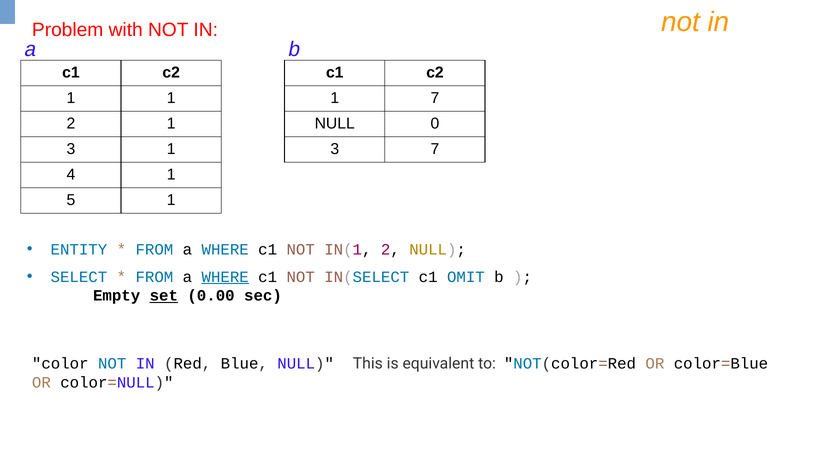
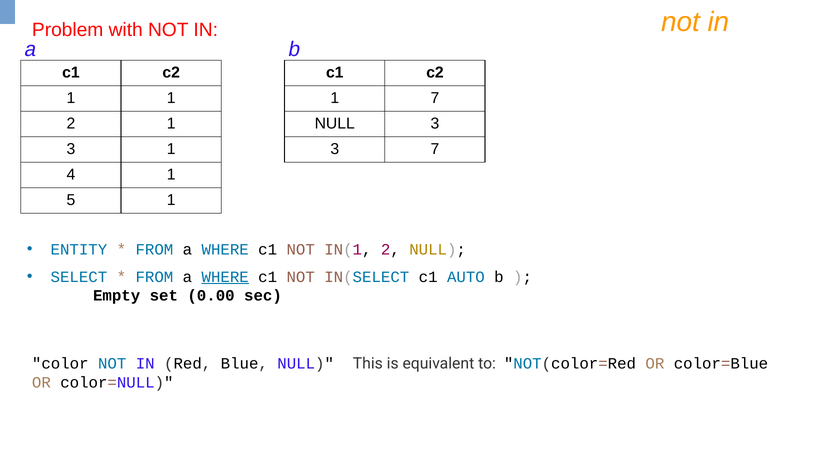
NULL 0: 0 -> 3
OMIT: OMIT -> AUTO
set underline: present -> none
